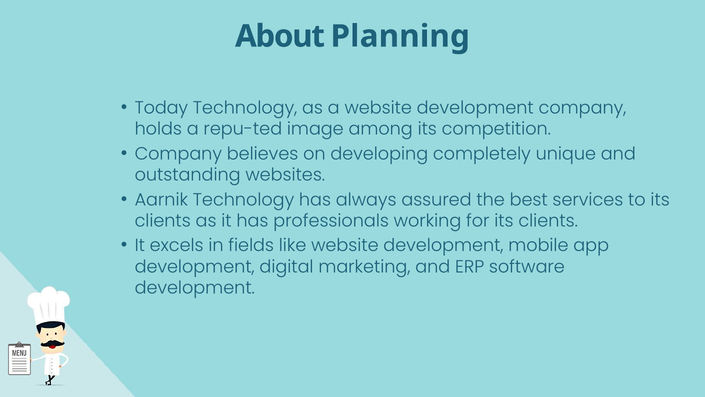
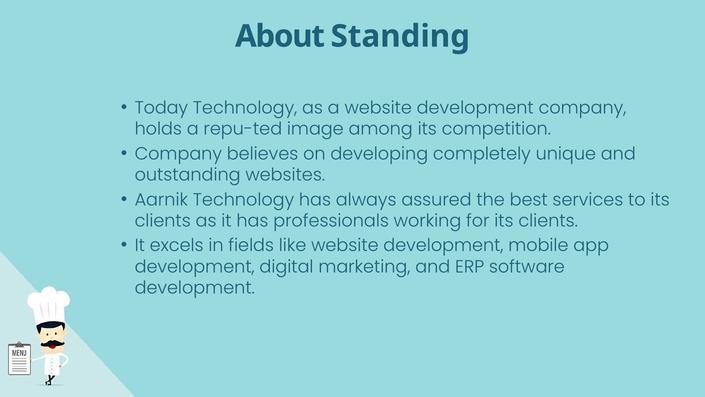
Planning: Planning -> Standing
